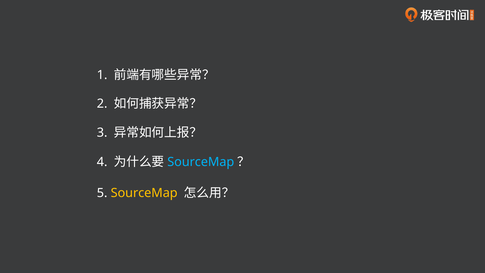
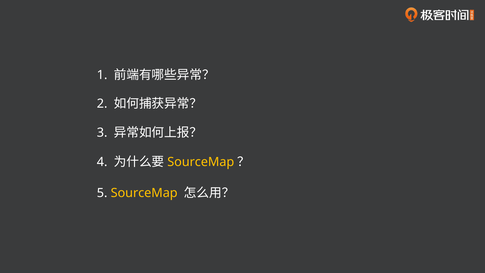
SourceMap at (201, 162) colour: light blue -> yellow
